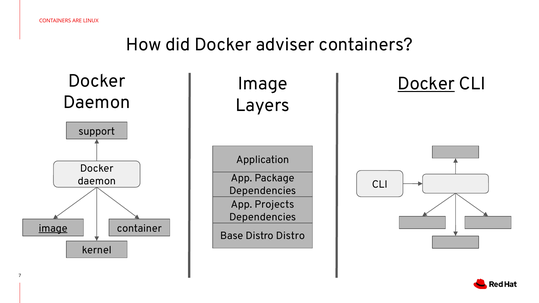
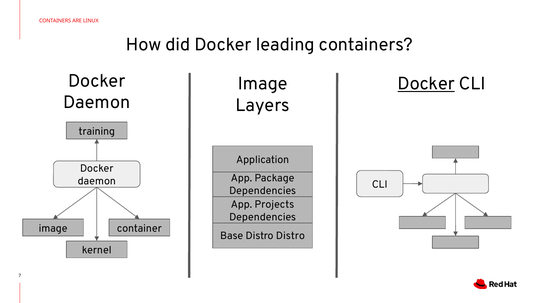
adviser: adviser -> leading
support: support -> training
image at (53, 228) underline: present -> none
